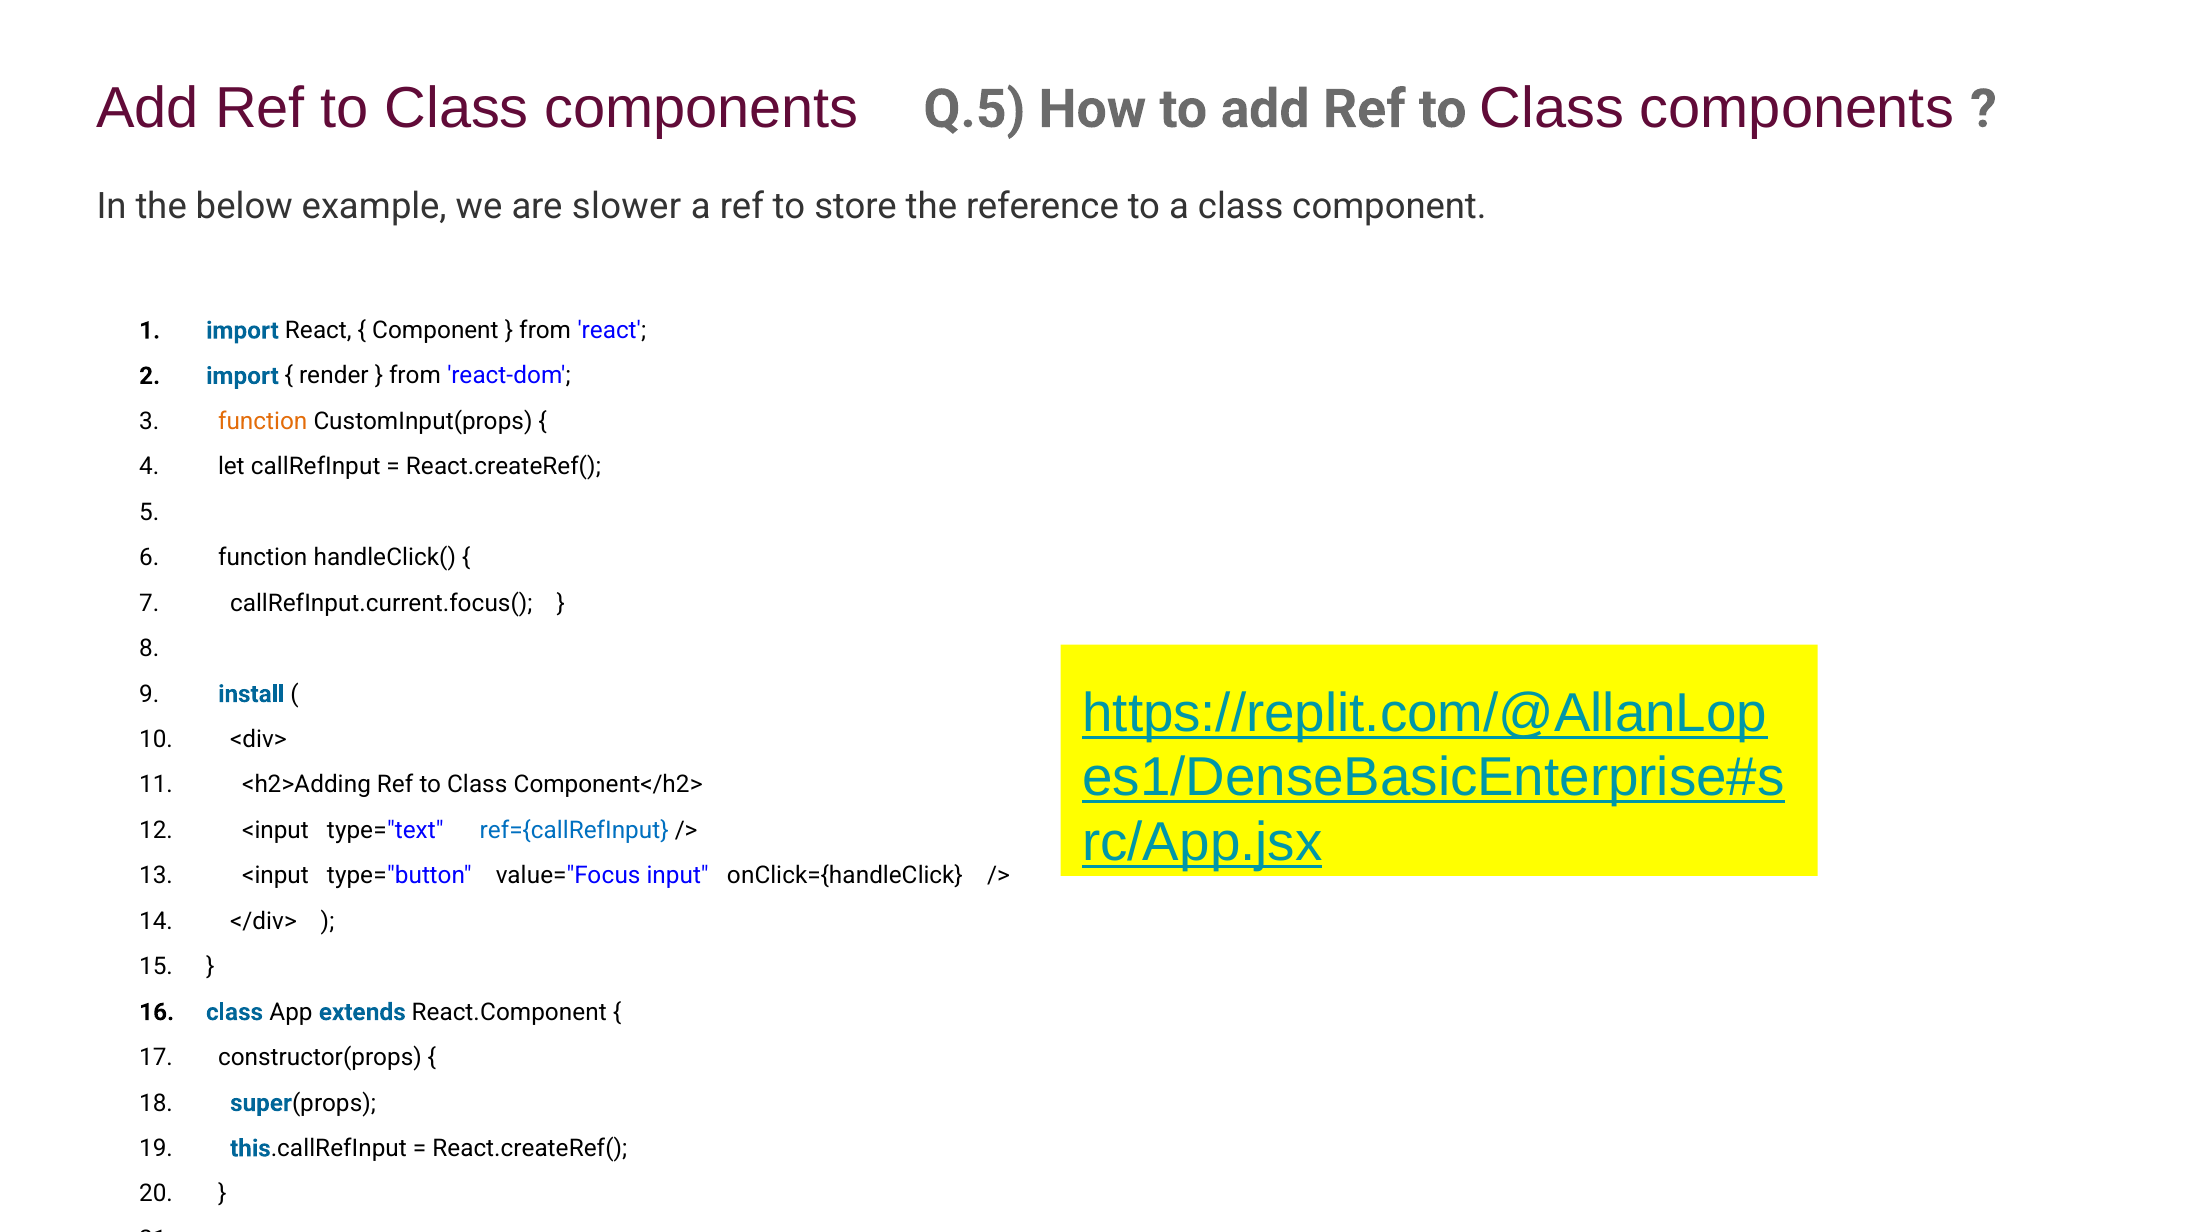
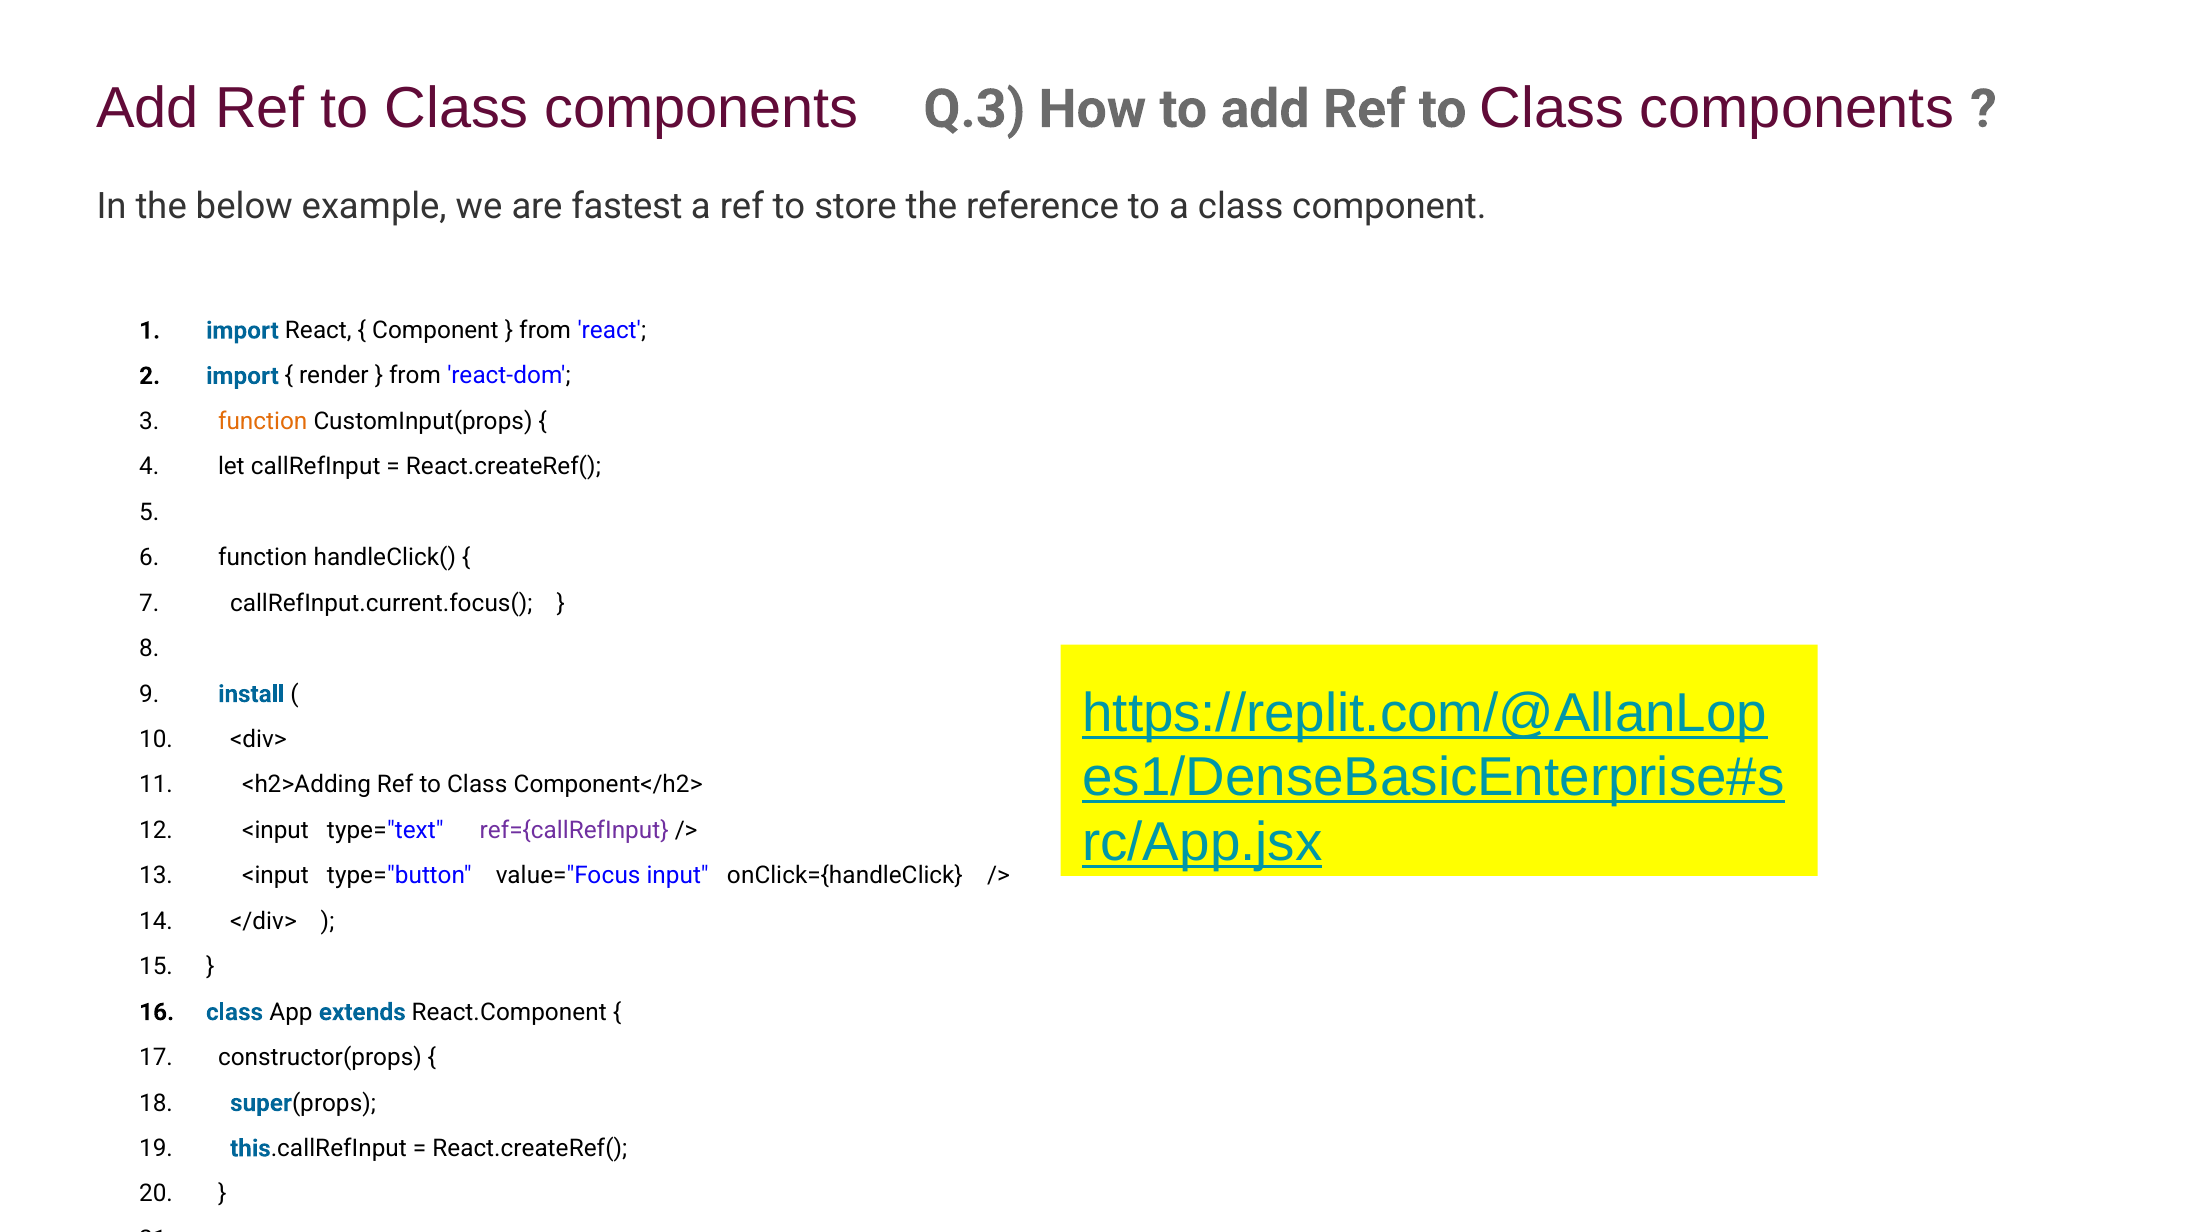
Q.5: Q.5 -> Q.3
slower: slower -> fastest
ref={callRefInput colour: blue -> purple
